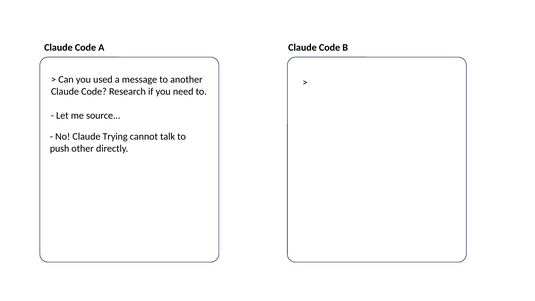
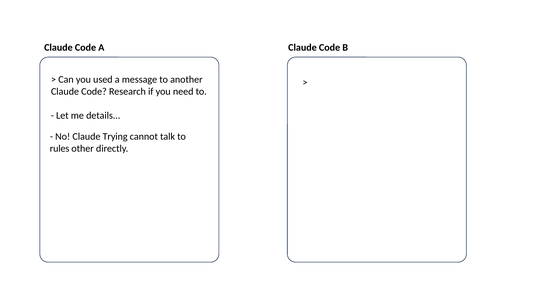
source: source -> details
push: push -> rules
